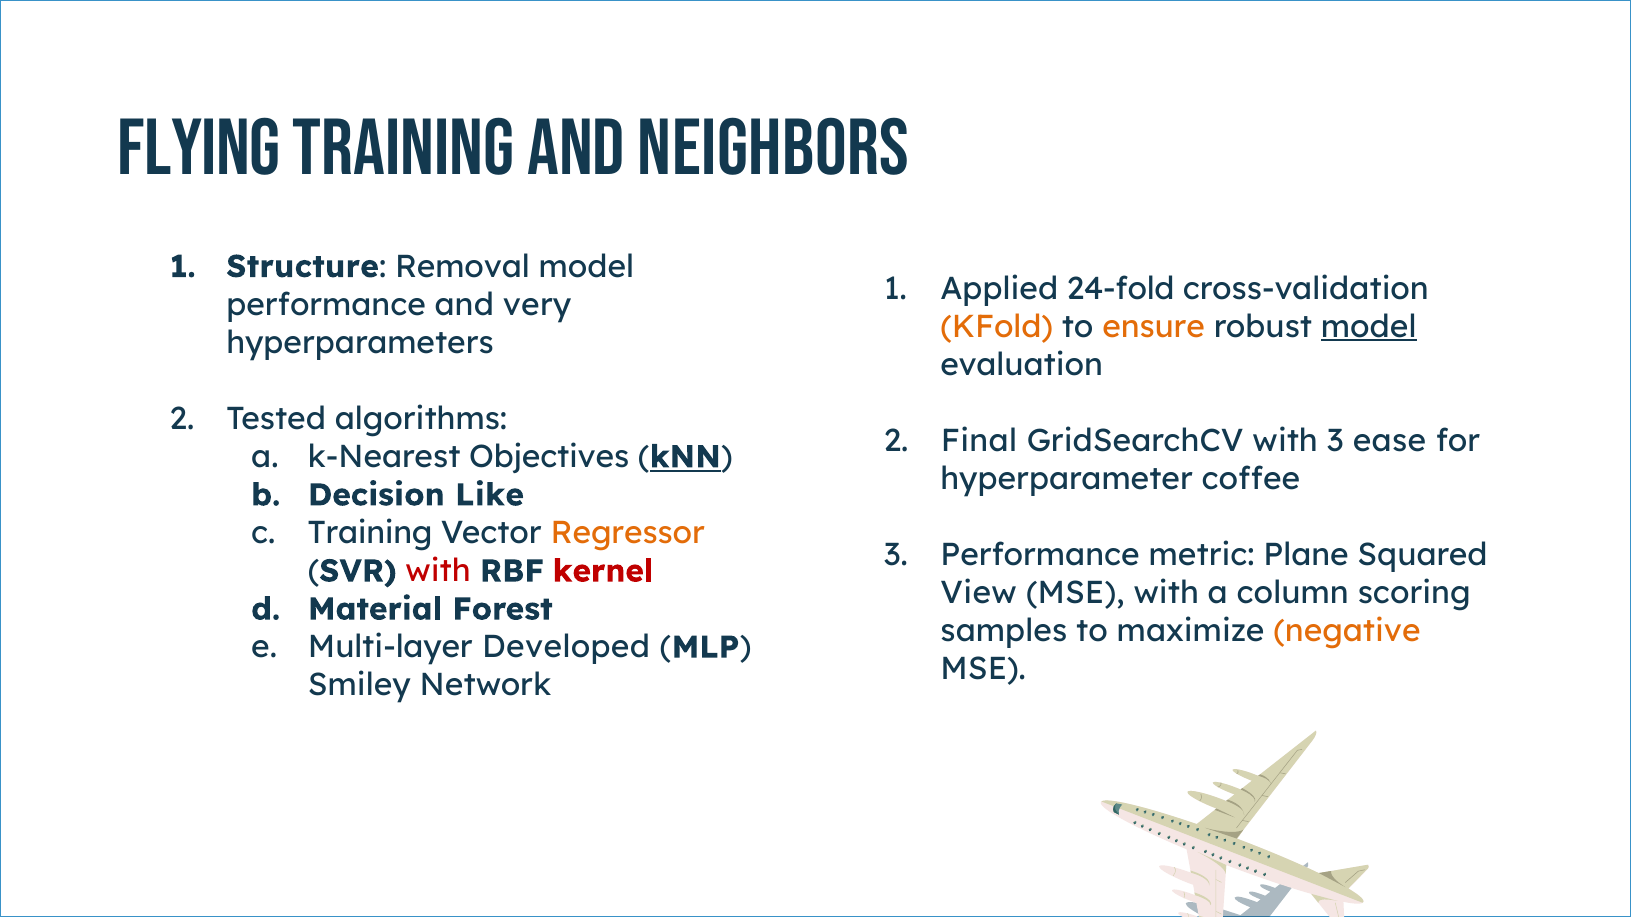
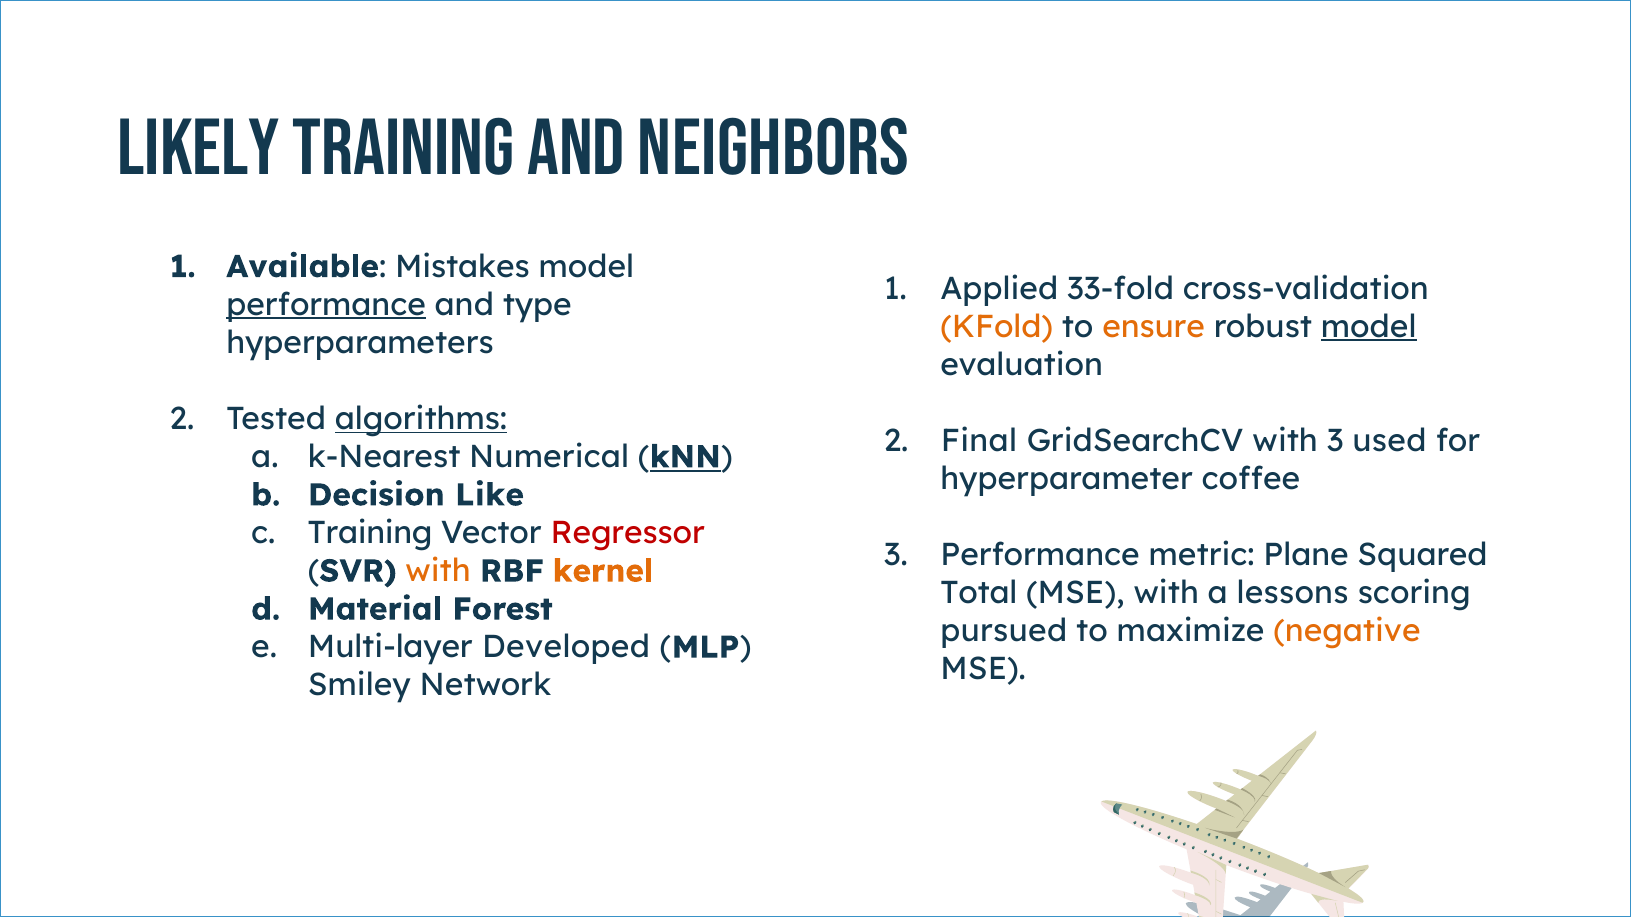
Flying: Flying -> Likely
Structure: Structure -> Available
Removal: Removal -> Mistakes
24-fold: 24-fold -> 33-fold
performance at (326, 305) underline: none -> present
very: very -> type
algorithms underline: none -> present
ease: ease -> used
Objectives: Objectives -> Numerical
Regressor colour: orange -> red
with at (438, 571) colour: red -> orange
kernel colour: red -> orange
View: View -> Total
column: column -> lessons
samples: samples -> pursued
